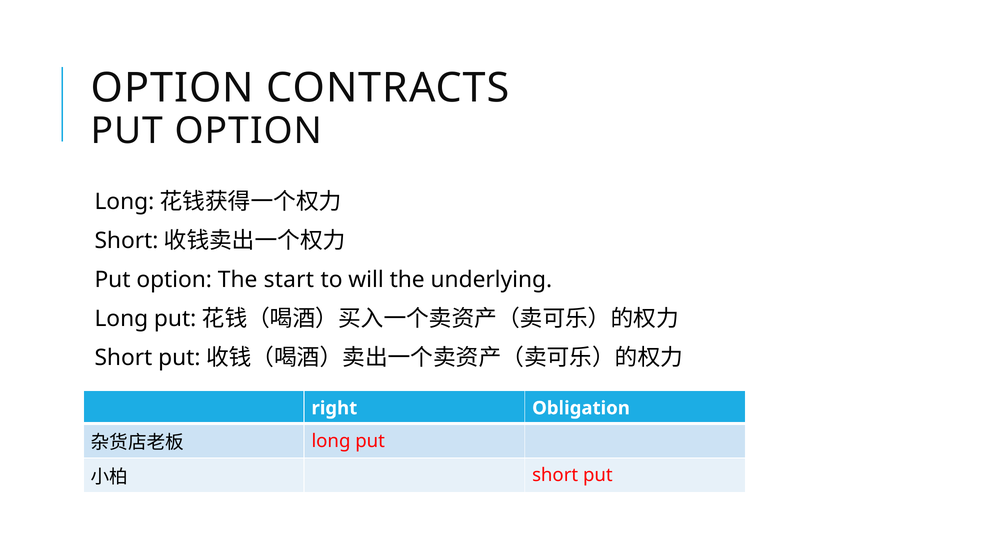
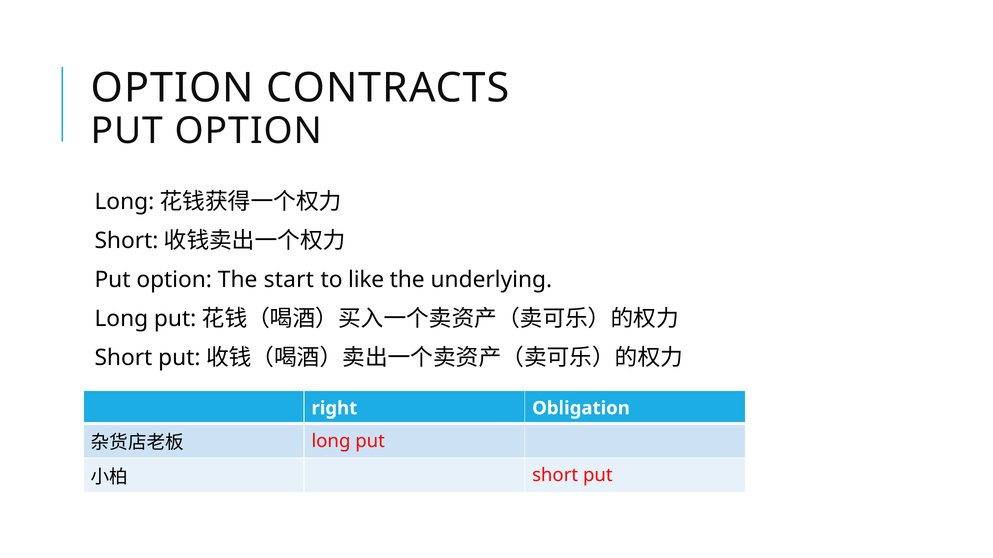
will: will -> like
